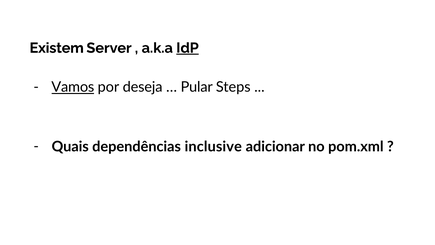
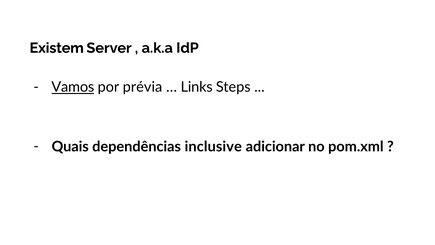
IdP underline: present -> none
deseja: deseja -> prévia
Pular: Pular -> Links
